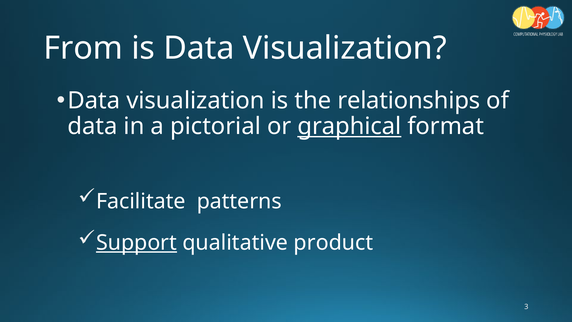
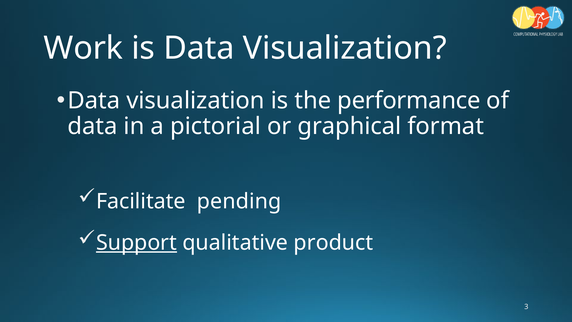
From: From -> Work
relationships: relationships -> performance
graphical underline: present -> none
patterns: patterns -> pending
